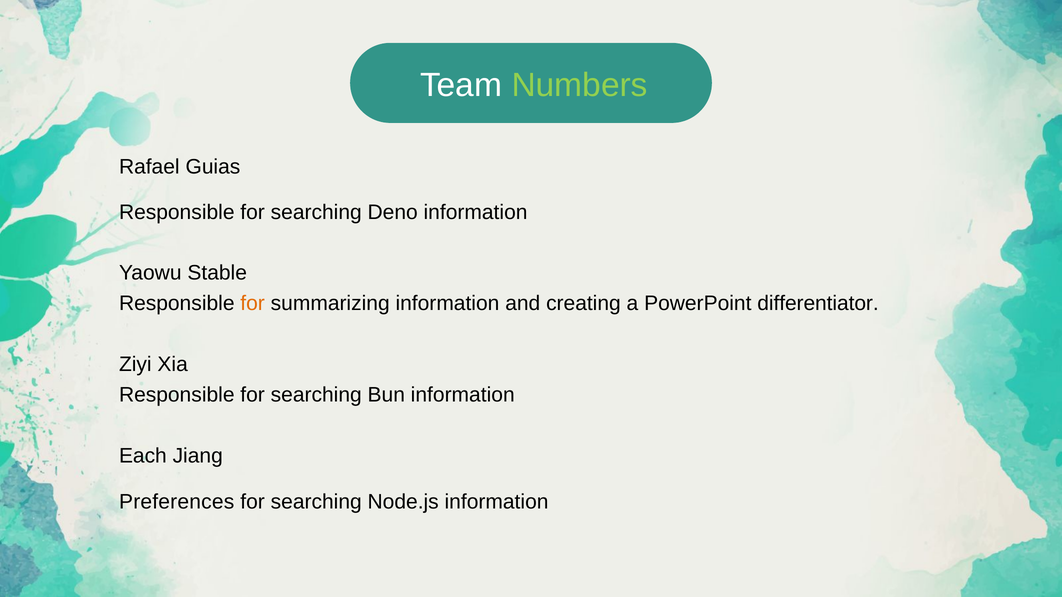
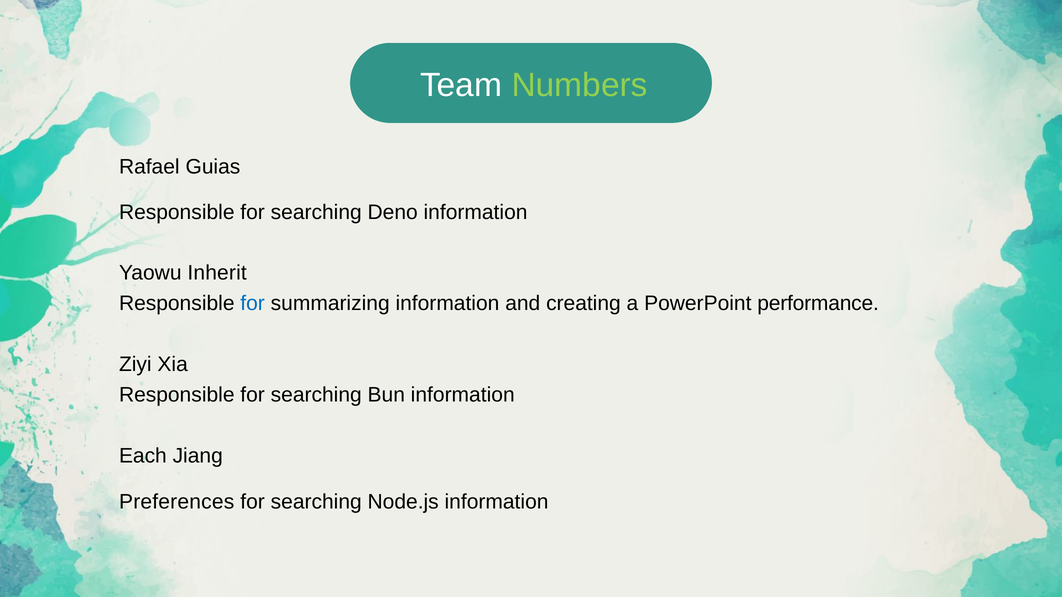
Stable: Stable -> Inherit
for at (253, 304) colour: orange -> blue
differentiator: differentiator -> performance
